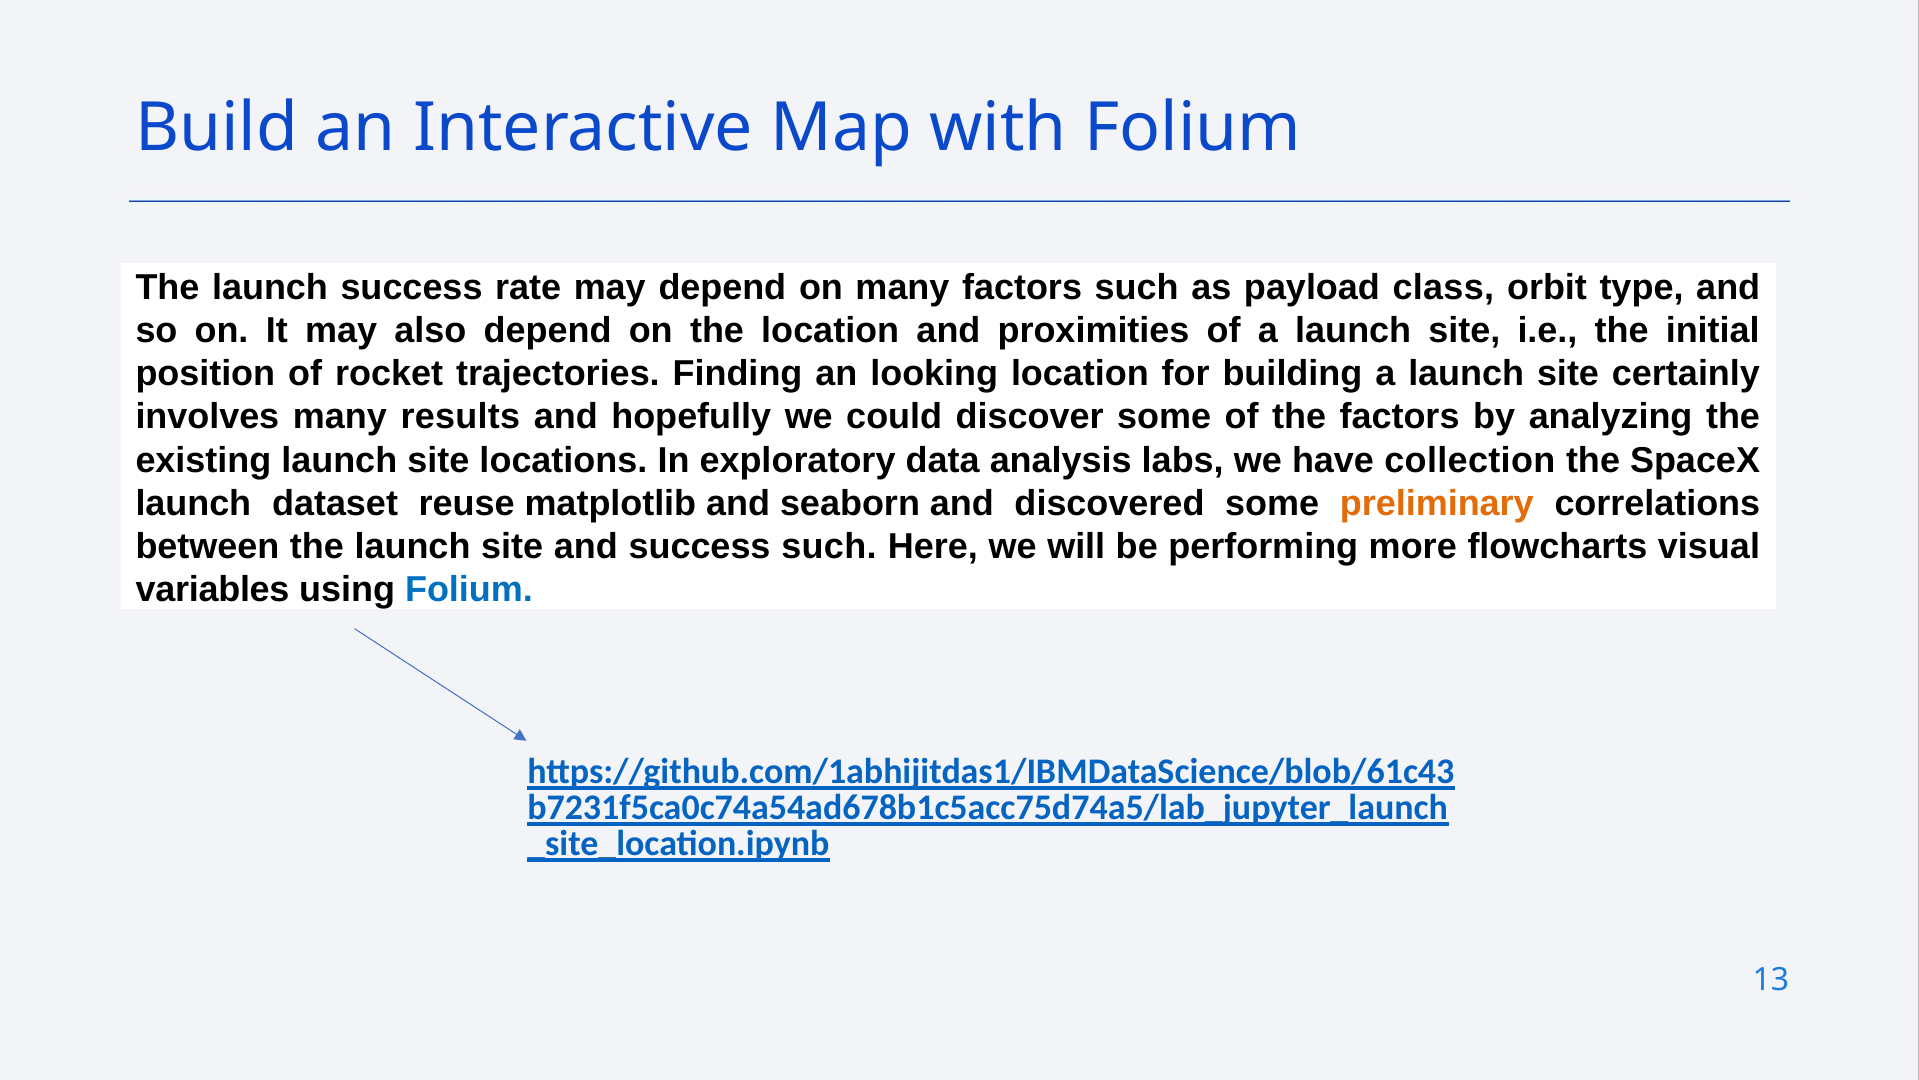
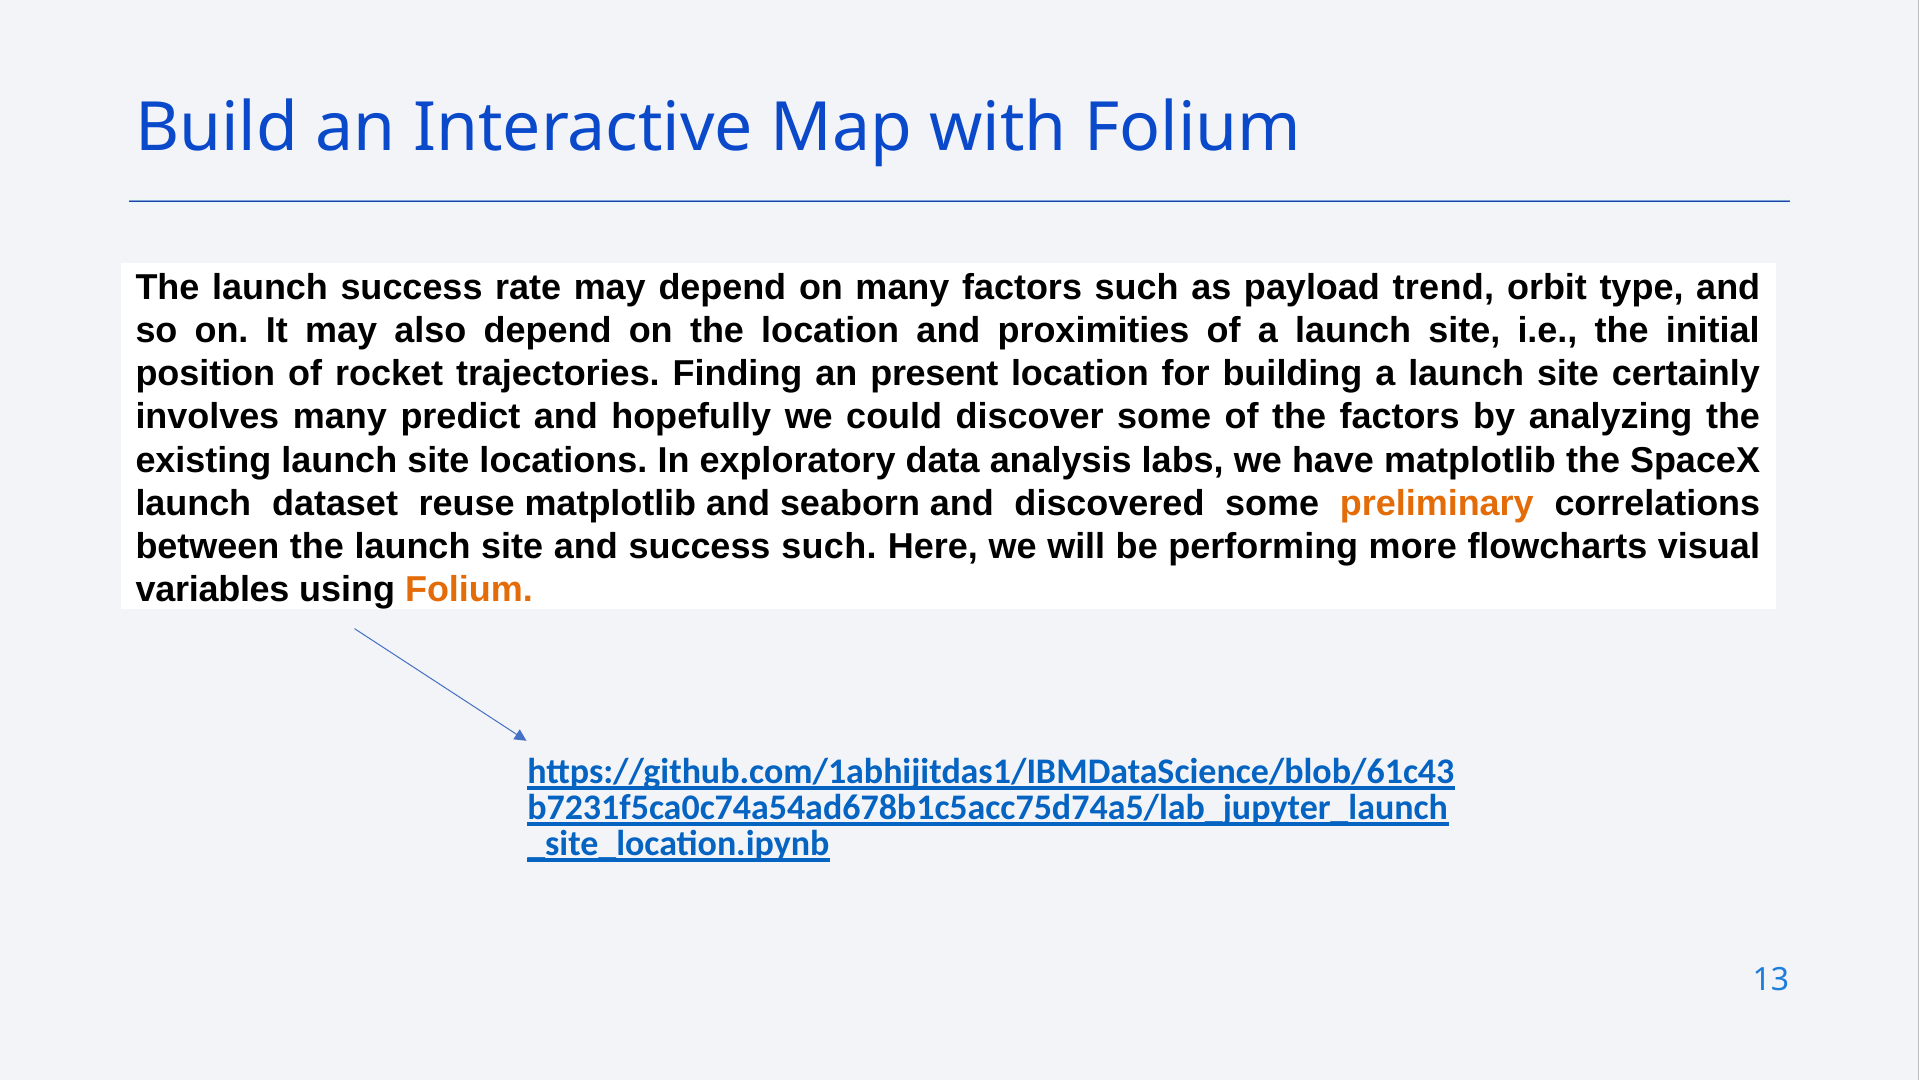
class: class -> trend
looking: looking -> present
results: results -> predict
have collection: collection -> matplotlib
Folium at (469, 589) colour: blue -> orange
